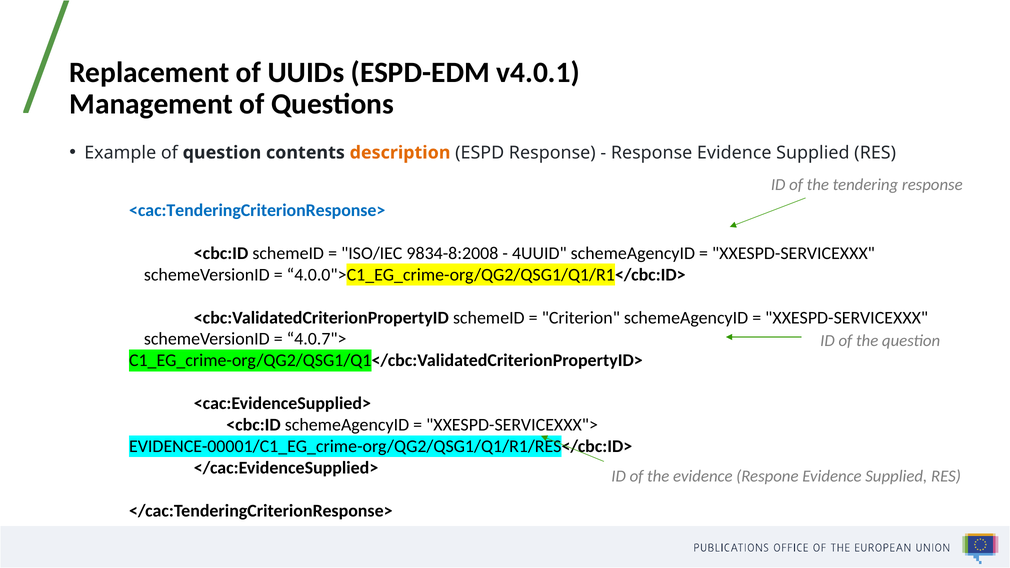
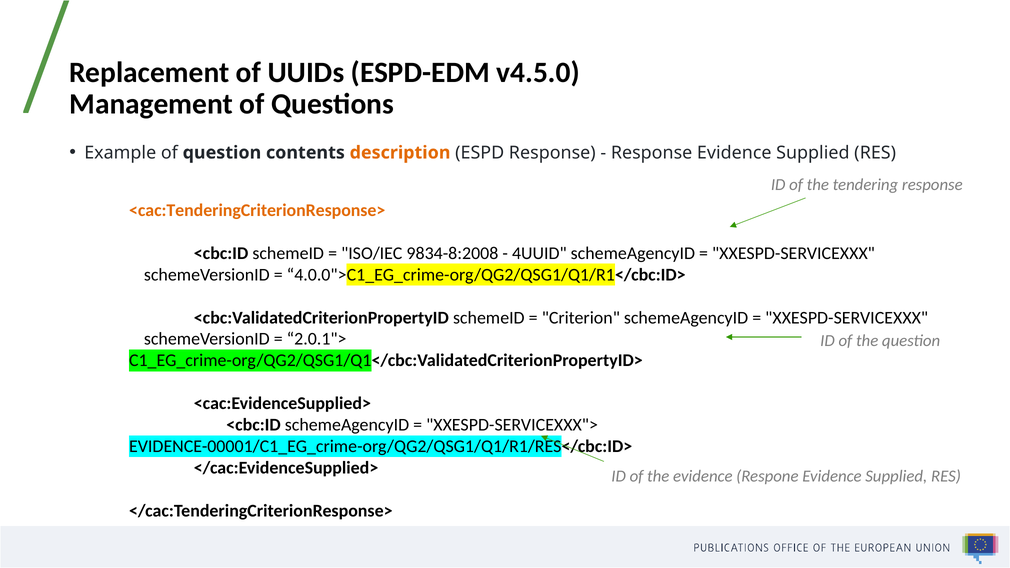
v4.0.1: v4.0.1 -> v4.5.0
<cac:TenderingCriterionResponse> colour: blue -> orange
4.0.7">: 4.0.7"> -> 2.0.1">
